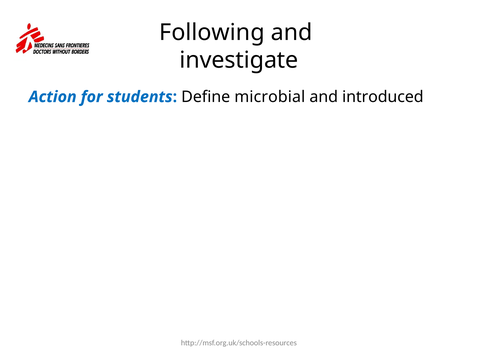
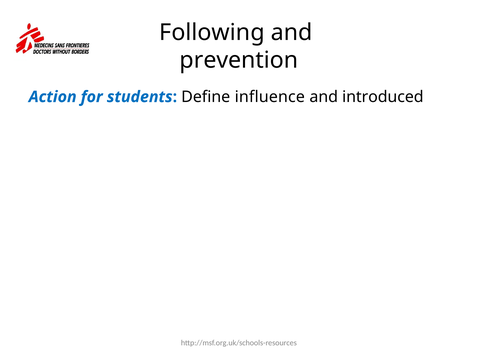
investigate: investigate -> prevention
microbial: microbial -> influence
